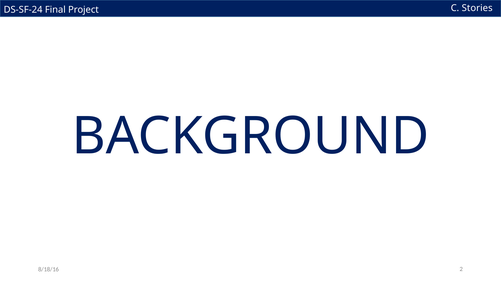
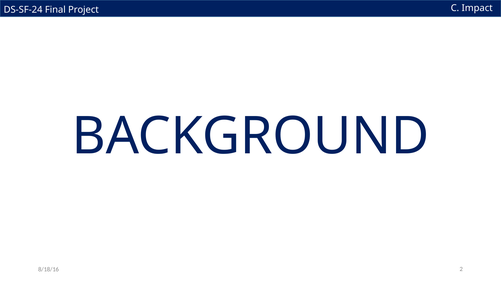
Stories: Stories -> Impact
